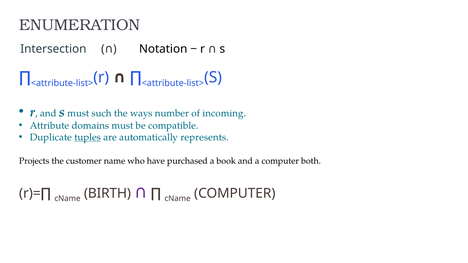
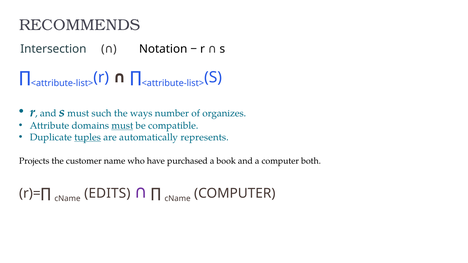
ENUMERATION: ENUMERATION -> RECOMMENDS
incoming: incoming -> organizes
must at (122, 126) underline: none -> present
BIRTH: BIRTH -> EDITS
